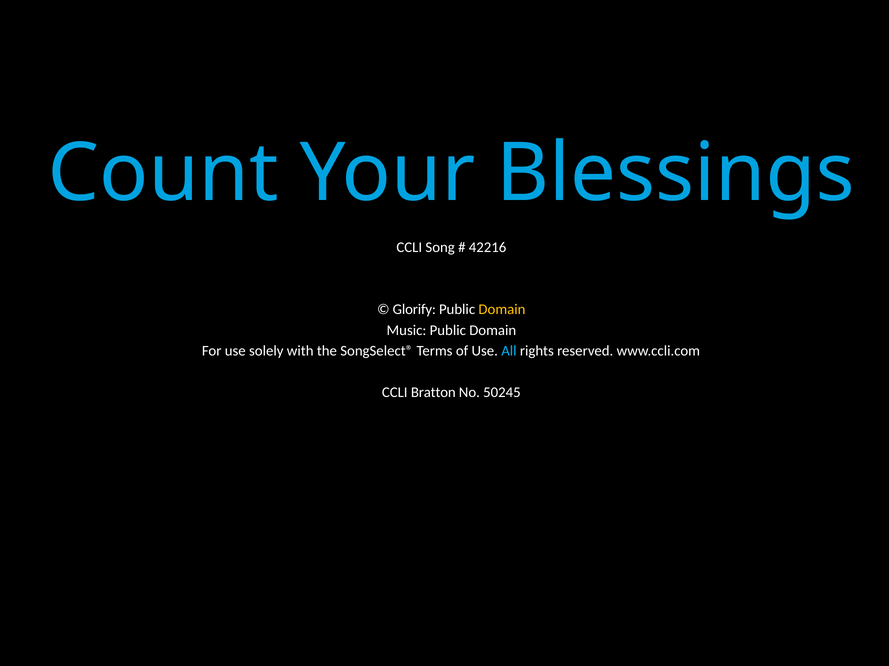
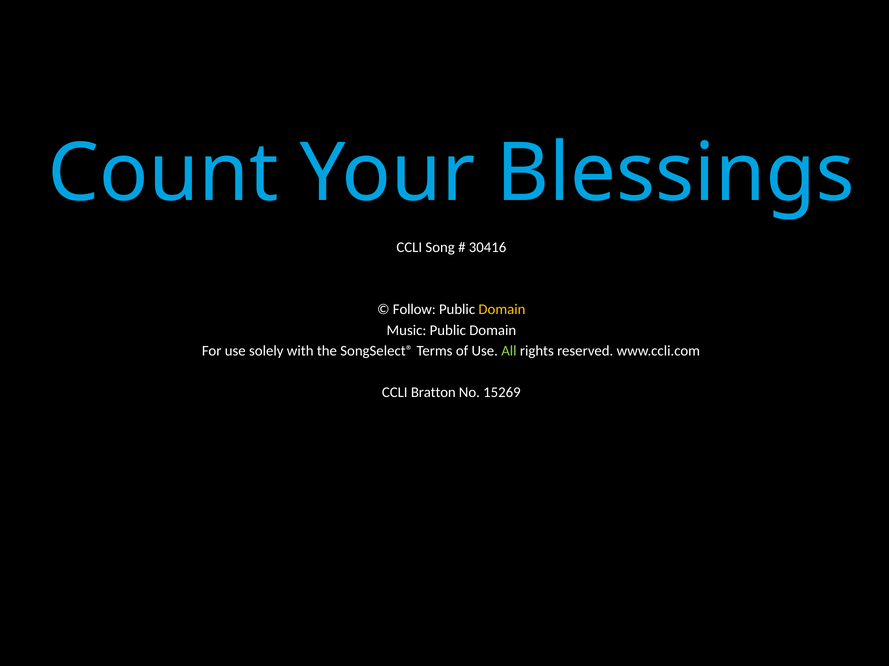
42216: 42216 -> 30416
Glorify: Glorify -> Follow
All colour: light blue -> light green
50245: 50245 -> 15269
